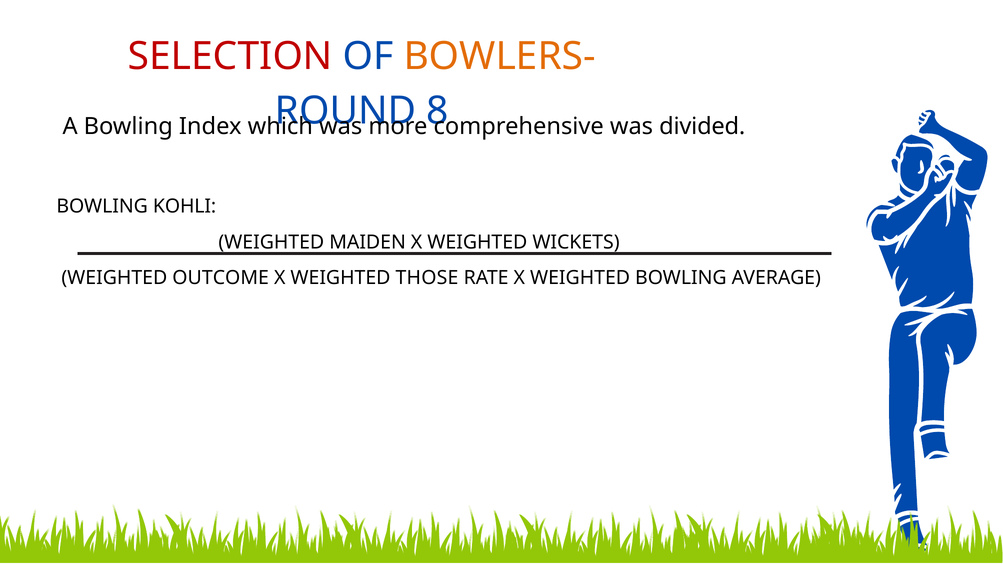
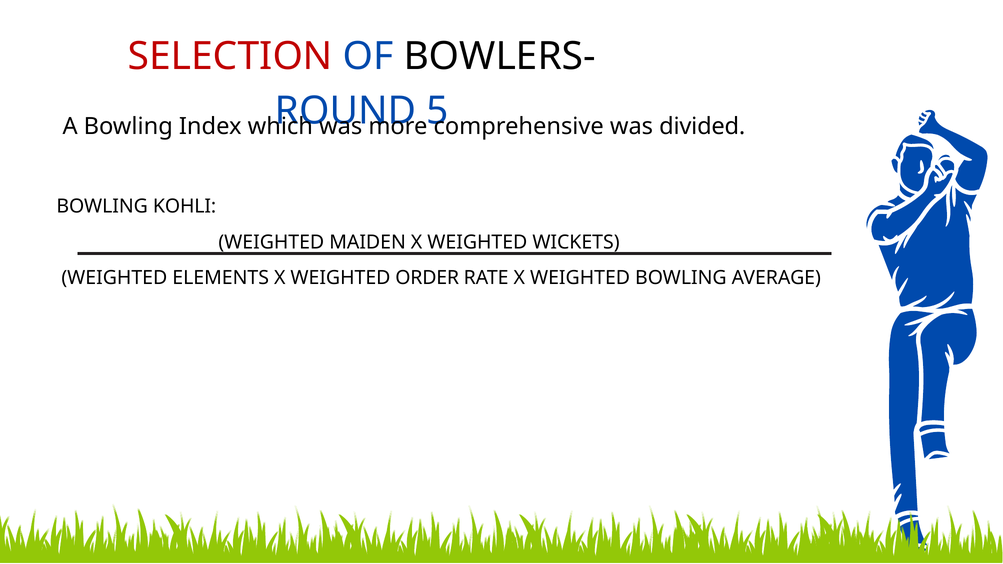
BOWLERS- colour: orange -> black
8: 8 -> 5
OUTCOME: OUTCOME -> ELEMENTS
THOSE: THOSE -> ORDER
